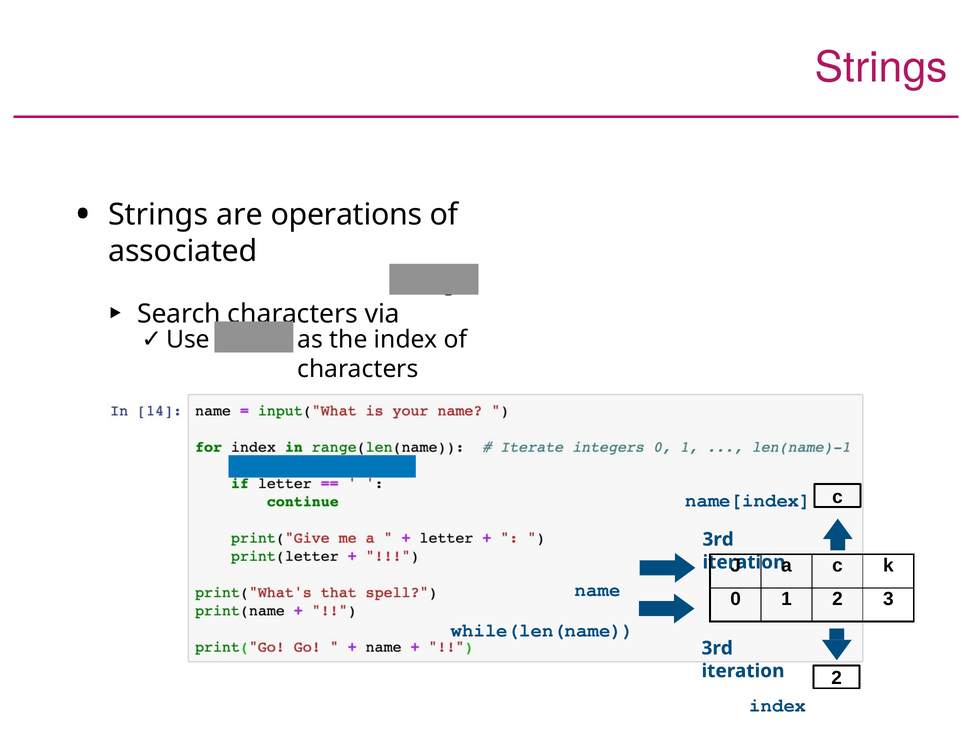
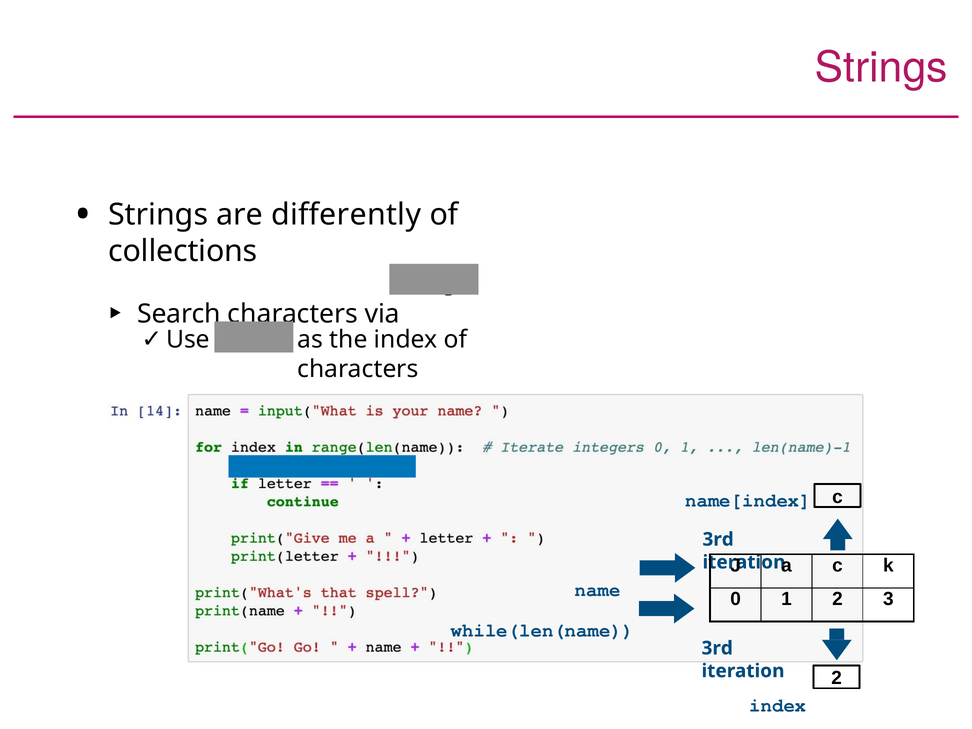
operations: operations -> diﬀerently
associated: associated -> collections
